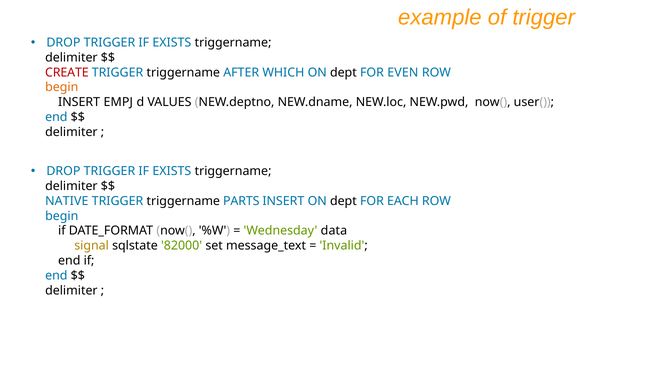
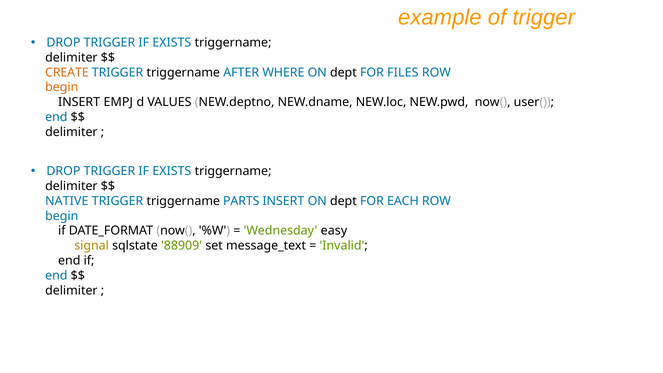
CREATE colour: red -> orange
WHICH: WHICH -> WHERE
EVEN: EVEN -> FILES
data: data -> easy
82000: 82000 -> 88909
